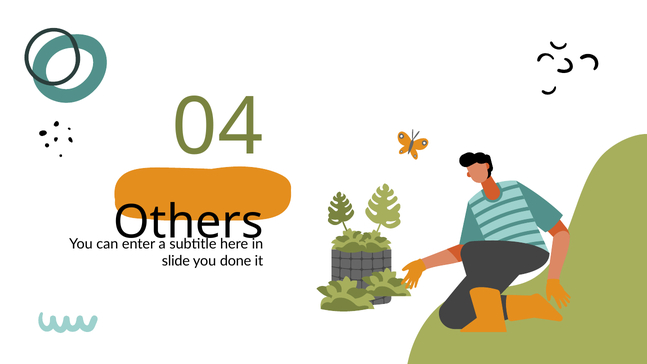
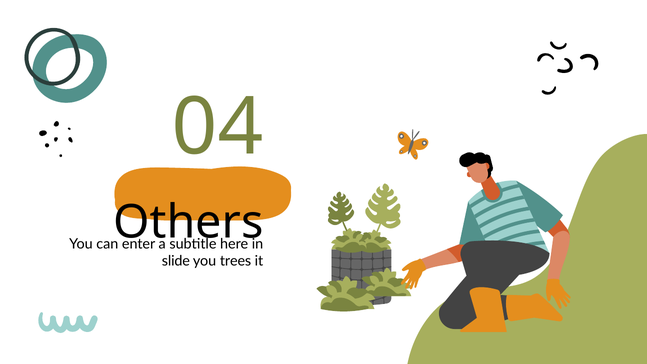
done: done -> trees
